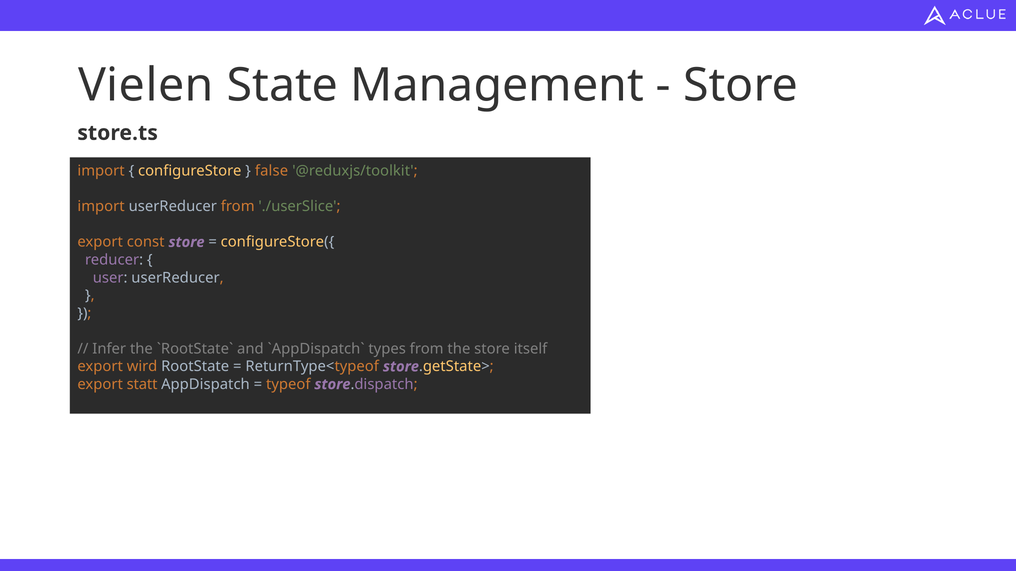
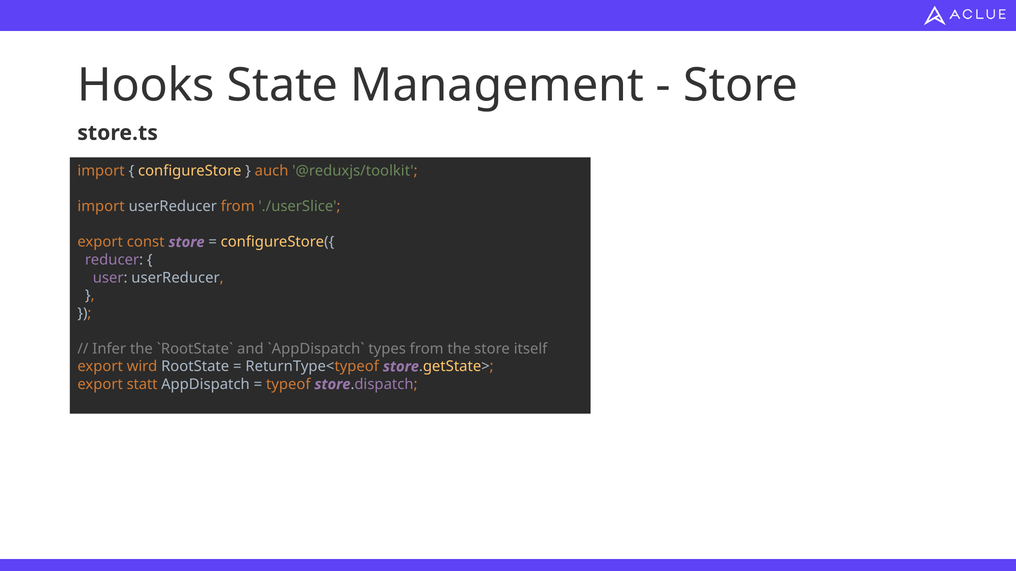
Vielen: Vielen -> Hooks
false: false -> auch
